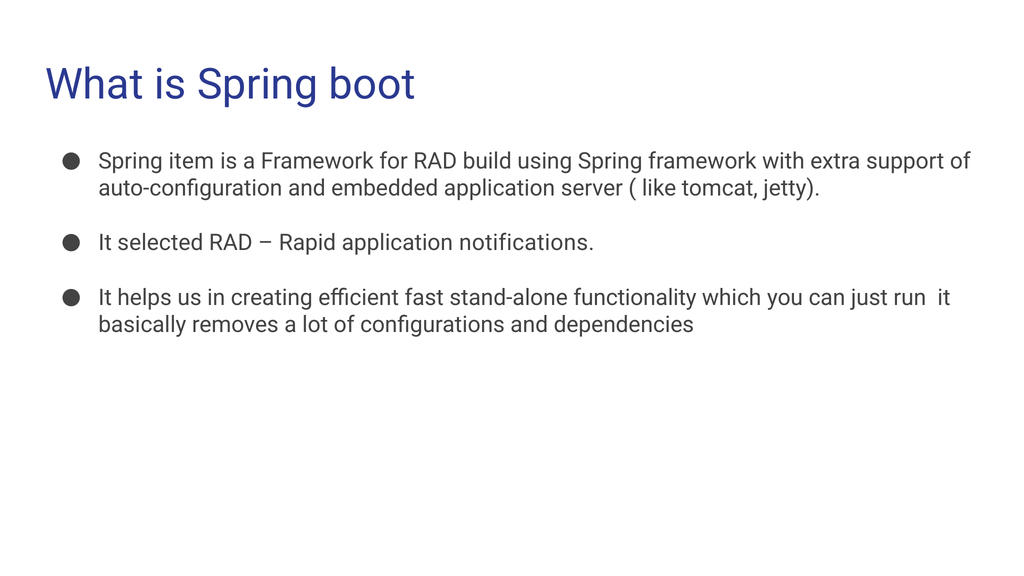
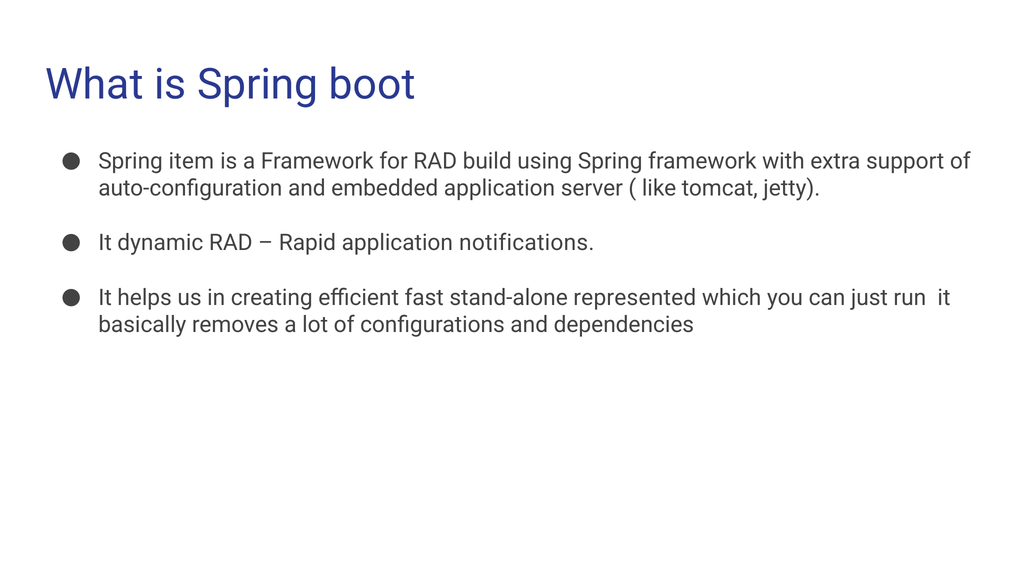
selected: selected -> dynamic
functionality: functionality -> represented
